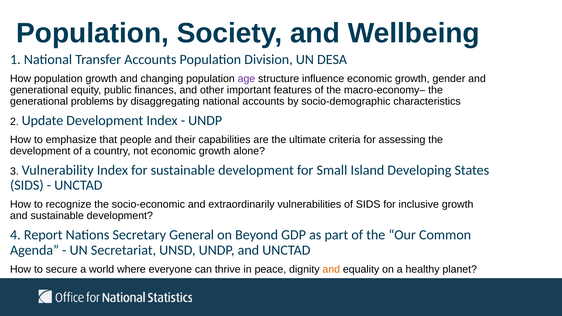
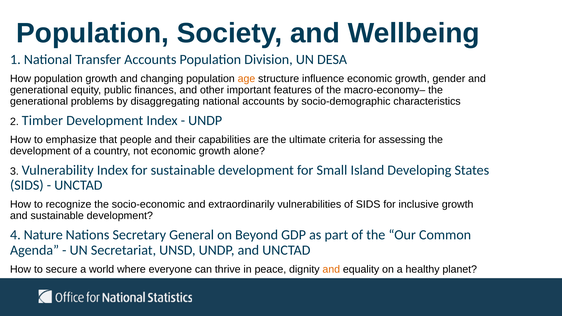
age colour: purple -> orange
Update: Update -> Timber
Report: Report -> Nature
